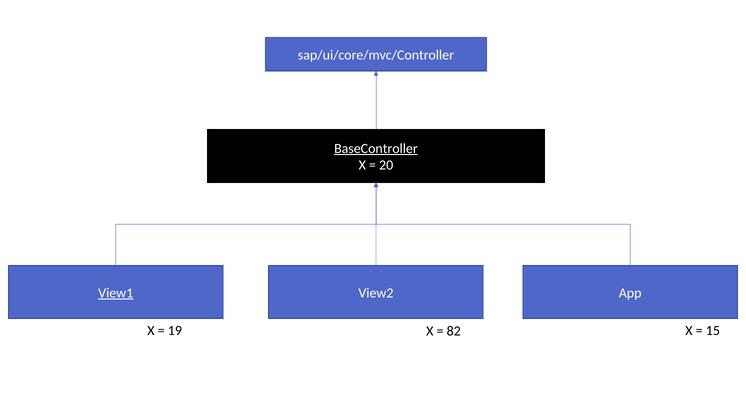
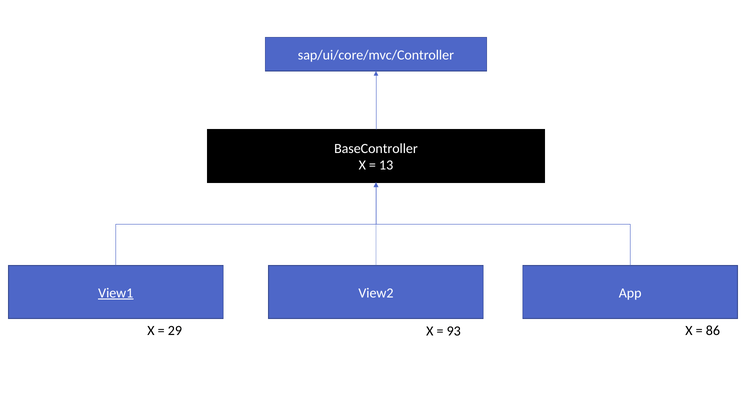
BaseController underline: present -> none
20: 20 -> 13
19: 19 -> 29
82: 82 -> 93
15: 15 -> 86
